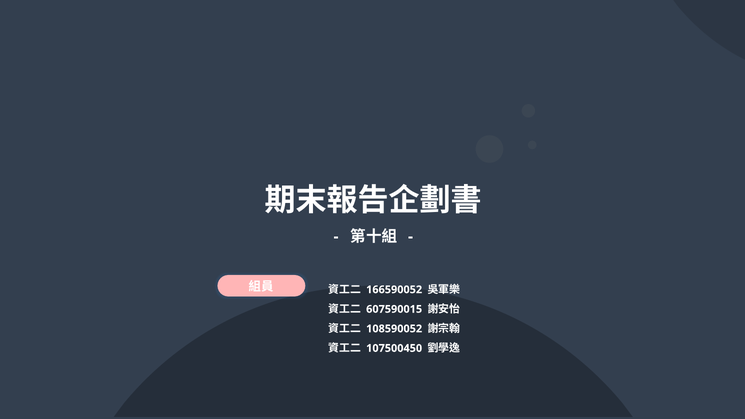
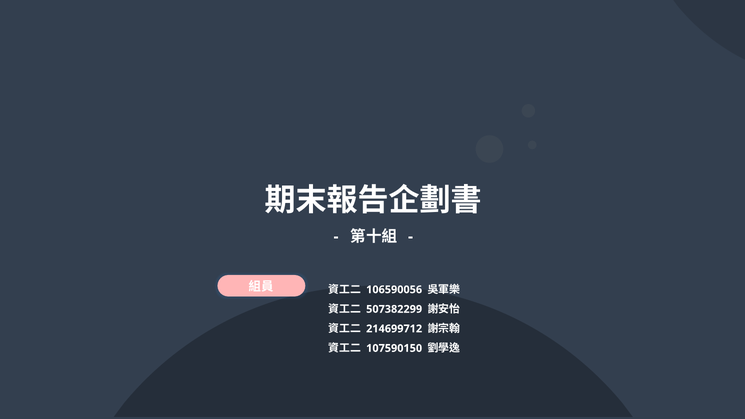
166590052: 166590052 -> 106590056
607590015: 607590015 -> 507382299
108590052: 108590052 -> 214699712
107500450: 107500450 -> 107590150
